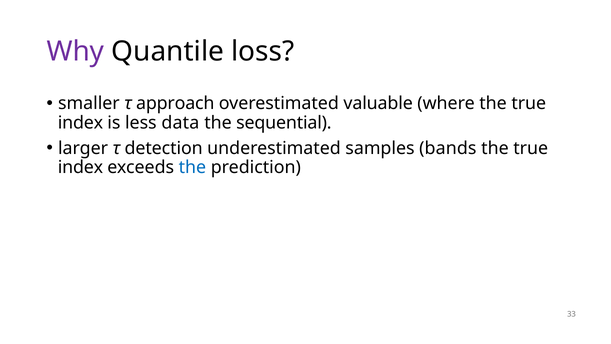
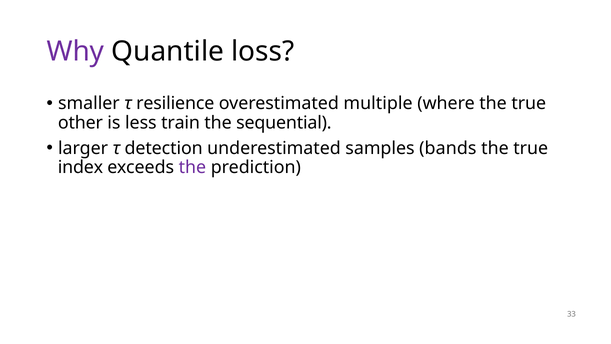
approach: approach -> resilience
valuable: valuable -> multiple
index at (80, 123): index -> other
data: data -> train
the at (192, 167) colour: blue -> purple
